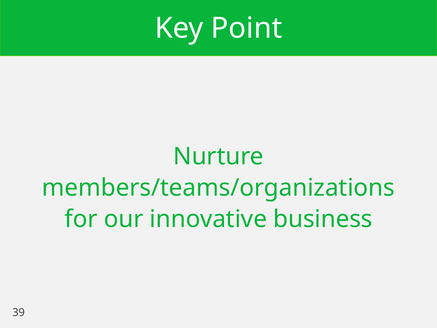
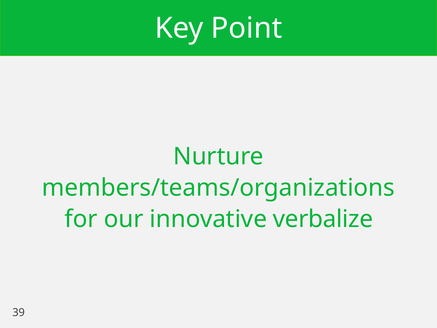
business: business -> verbalize
